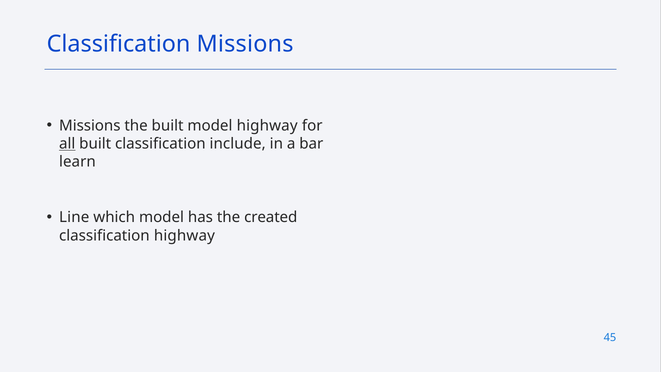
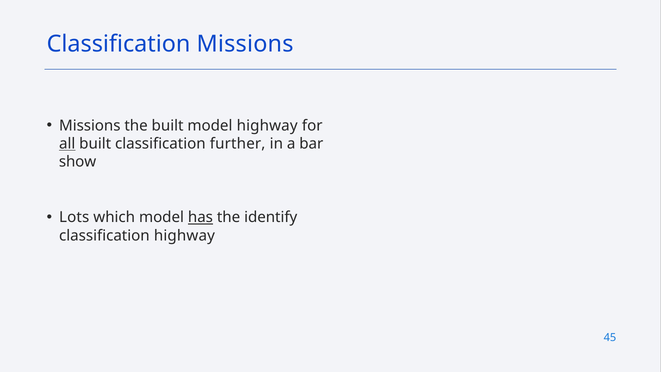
include: include -> further
learn: learn -> show
Line: Line -> Lots
has underline: none -> present
created: created -> identify
